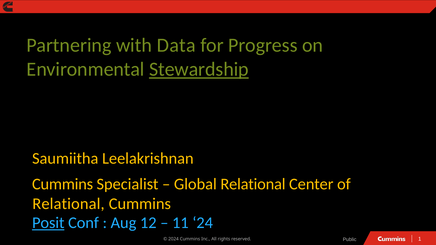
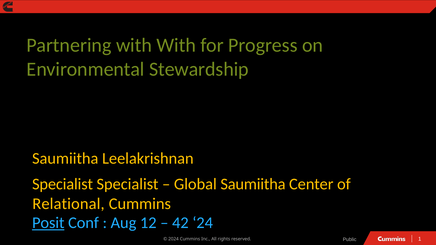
with Data: Data -> With
Stewardship underline: present -> none
Cummins at (63, 184): Cummins -> Specialist
Global Relational: Relational -> Saumiitha
11: 11 -> 42
